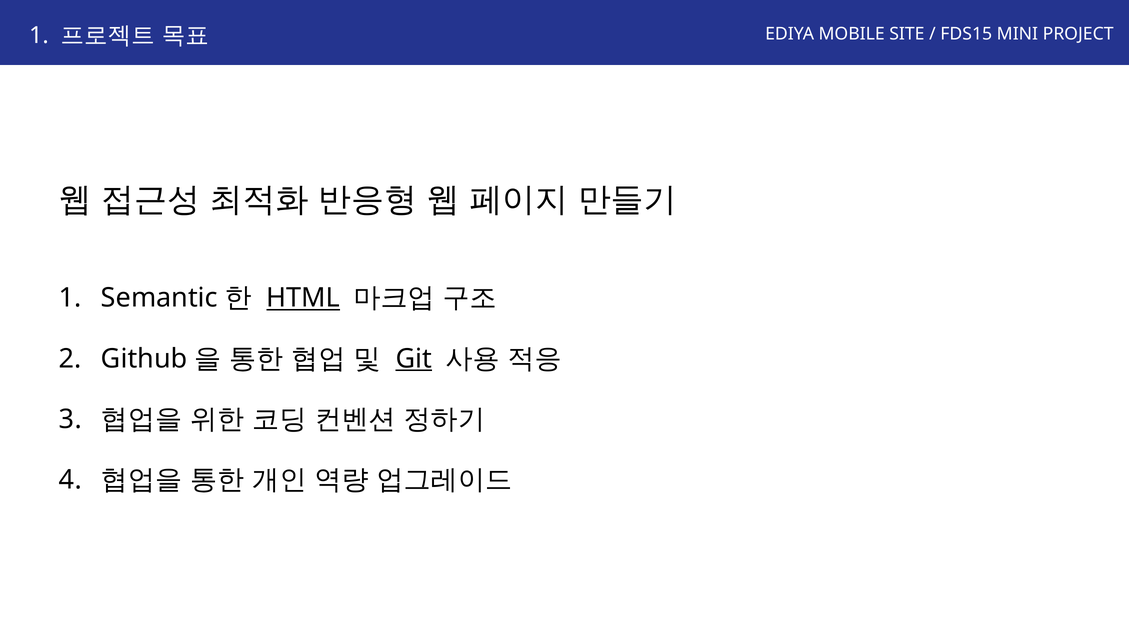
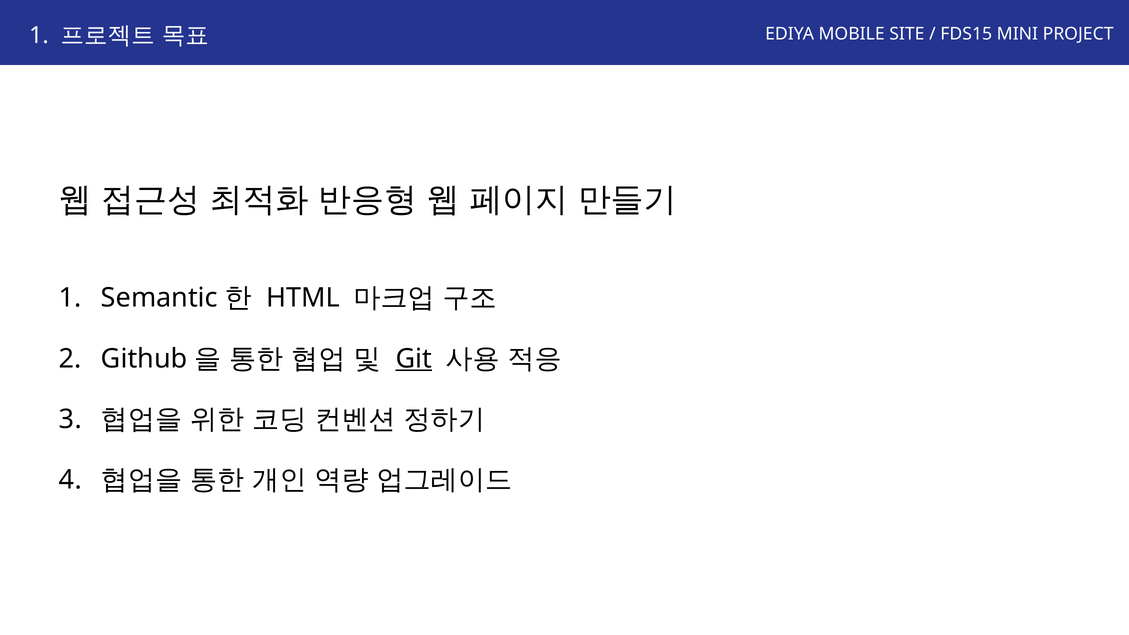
HTML underline: present -> none
